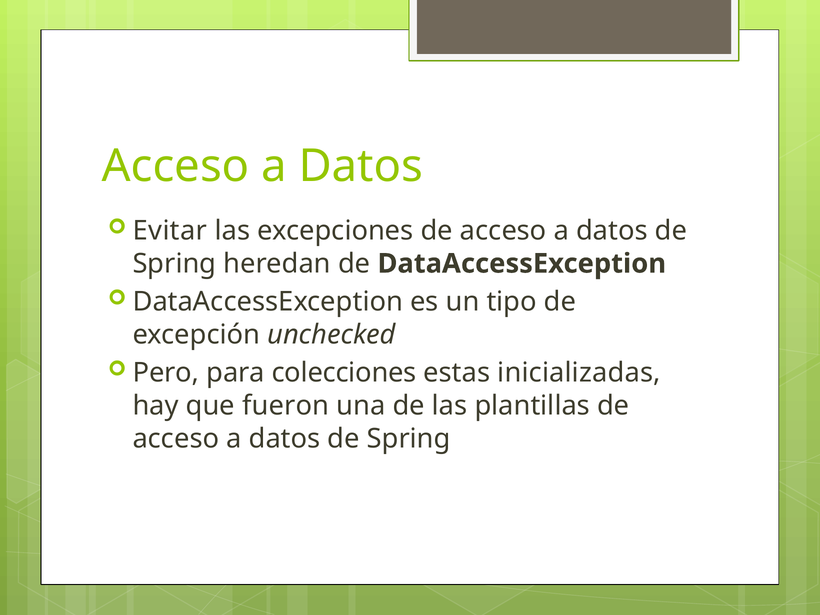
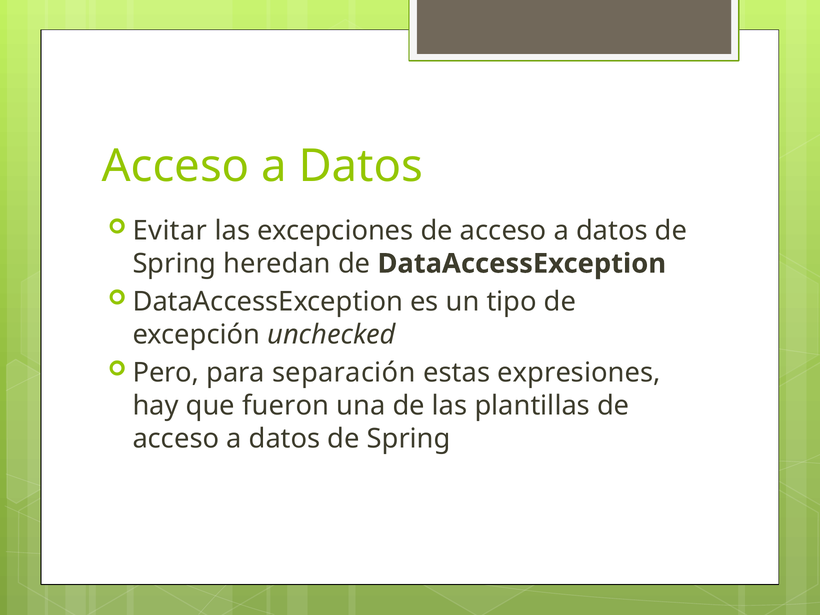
colecciones: colecciones -> separación
inicializadas: inicializadas -> expresiones
